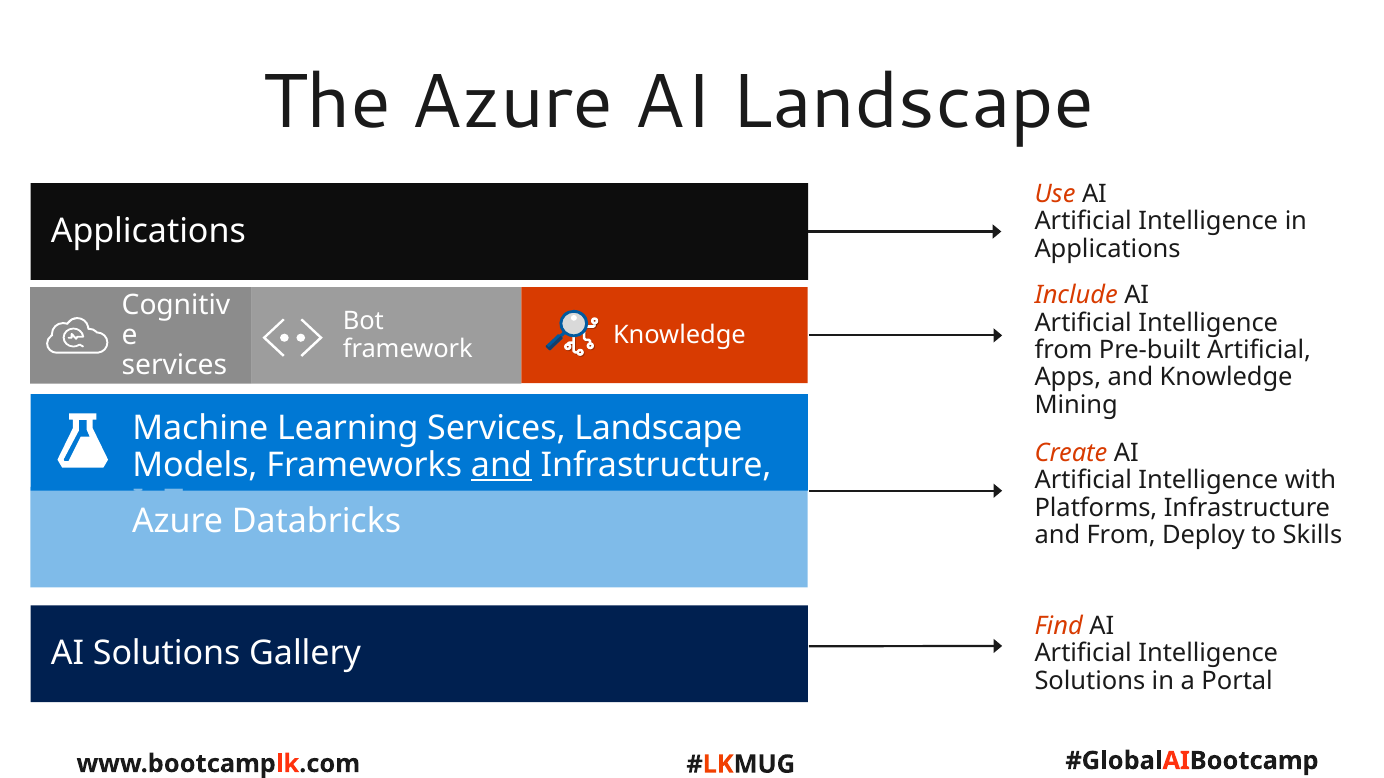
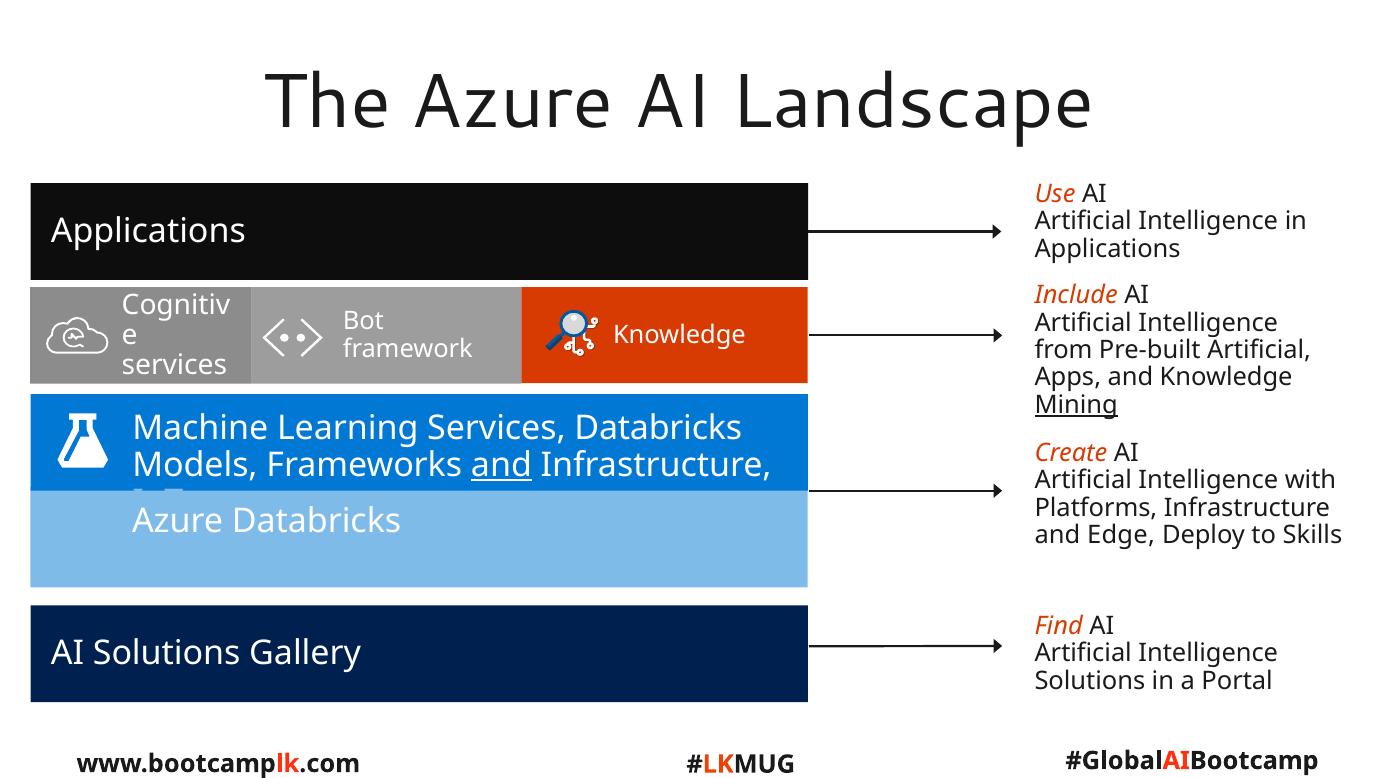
Mining underline: none -> present
Services Landscape: Landscape -> Databricks
and From: From -> Edge
